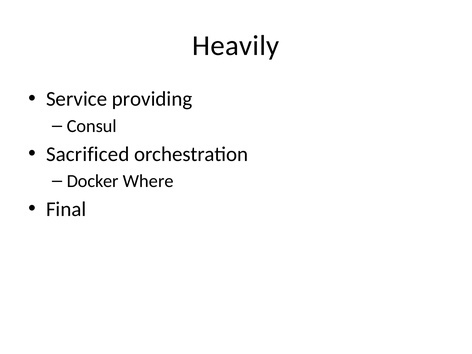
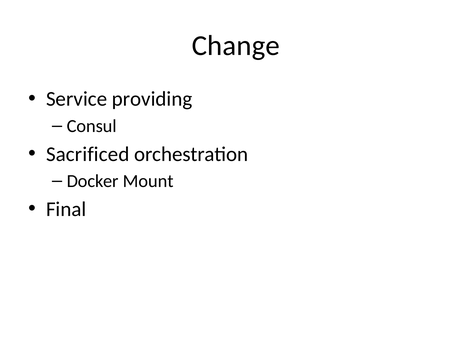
Heavily: Heavily -> Change
Where: Where -> Mount
